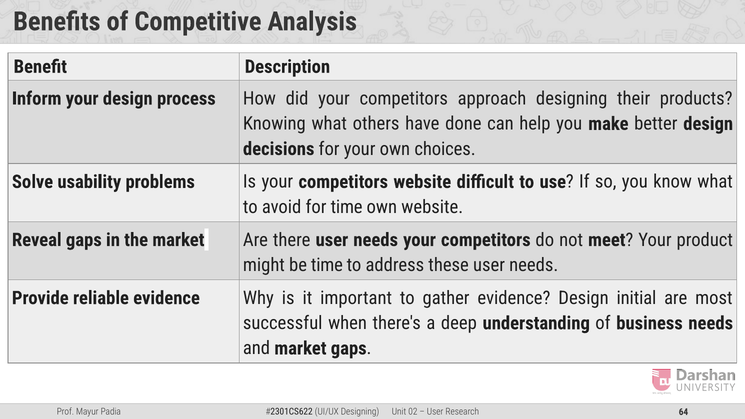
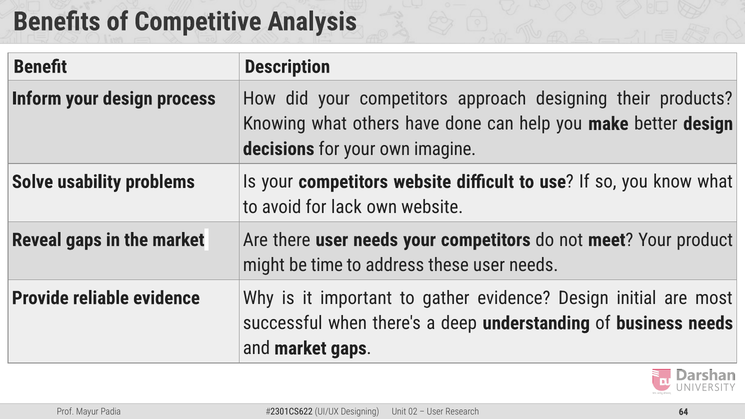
choices: choices -> imagine
for time: time -> lack
